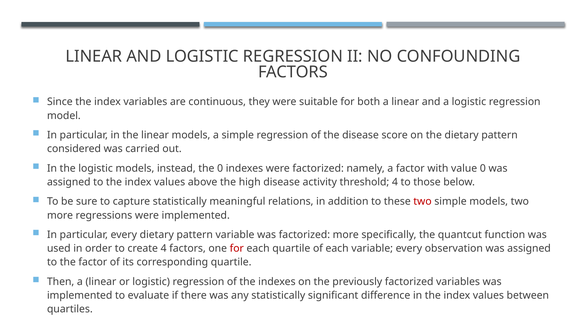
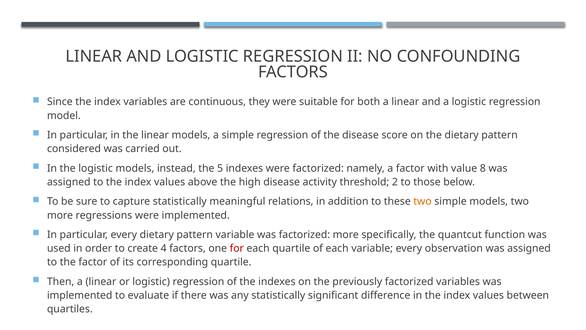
the 0: 0 -> 5
value 0: 0 -> 8
threshold 4: 4 -> 2
two at (423, 201) colour: red -> orange
